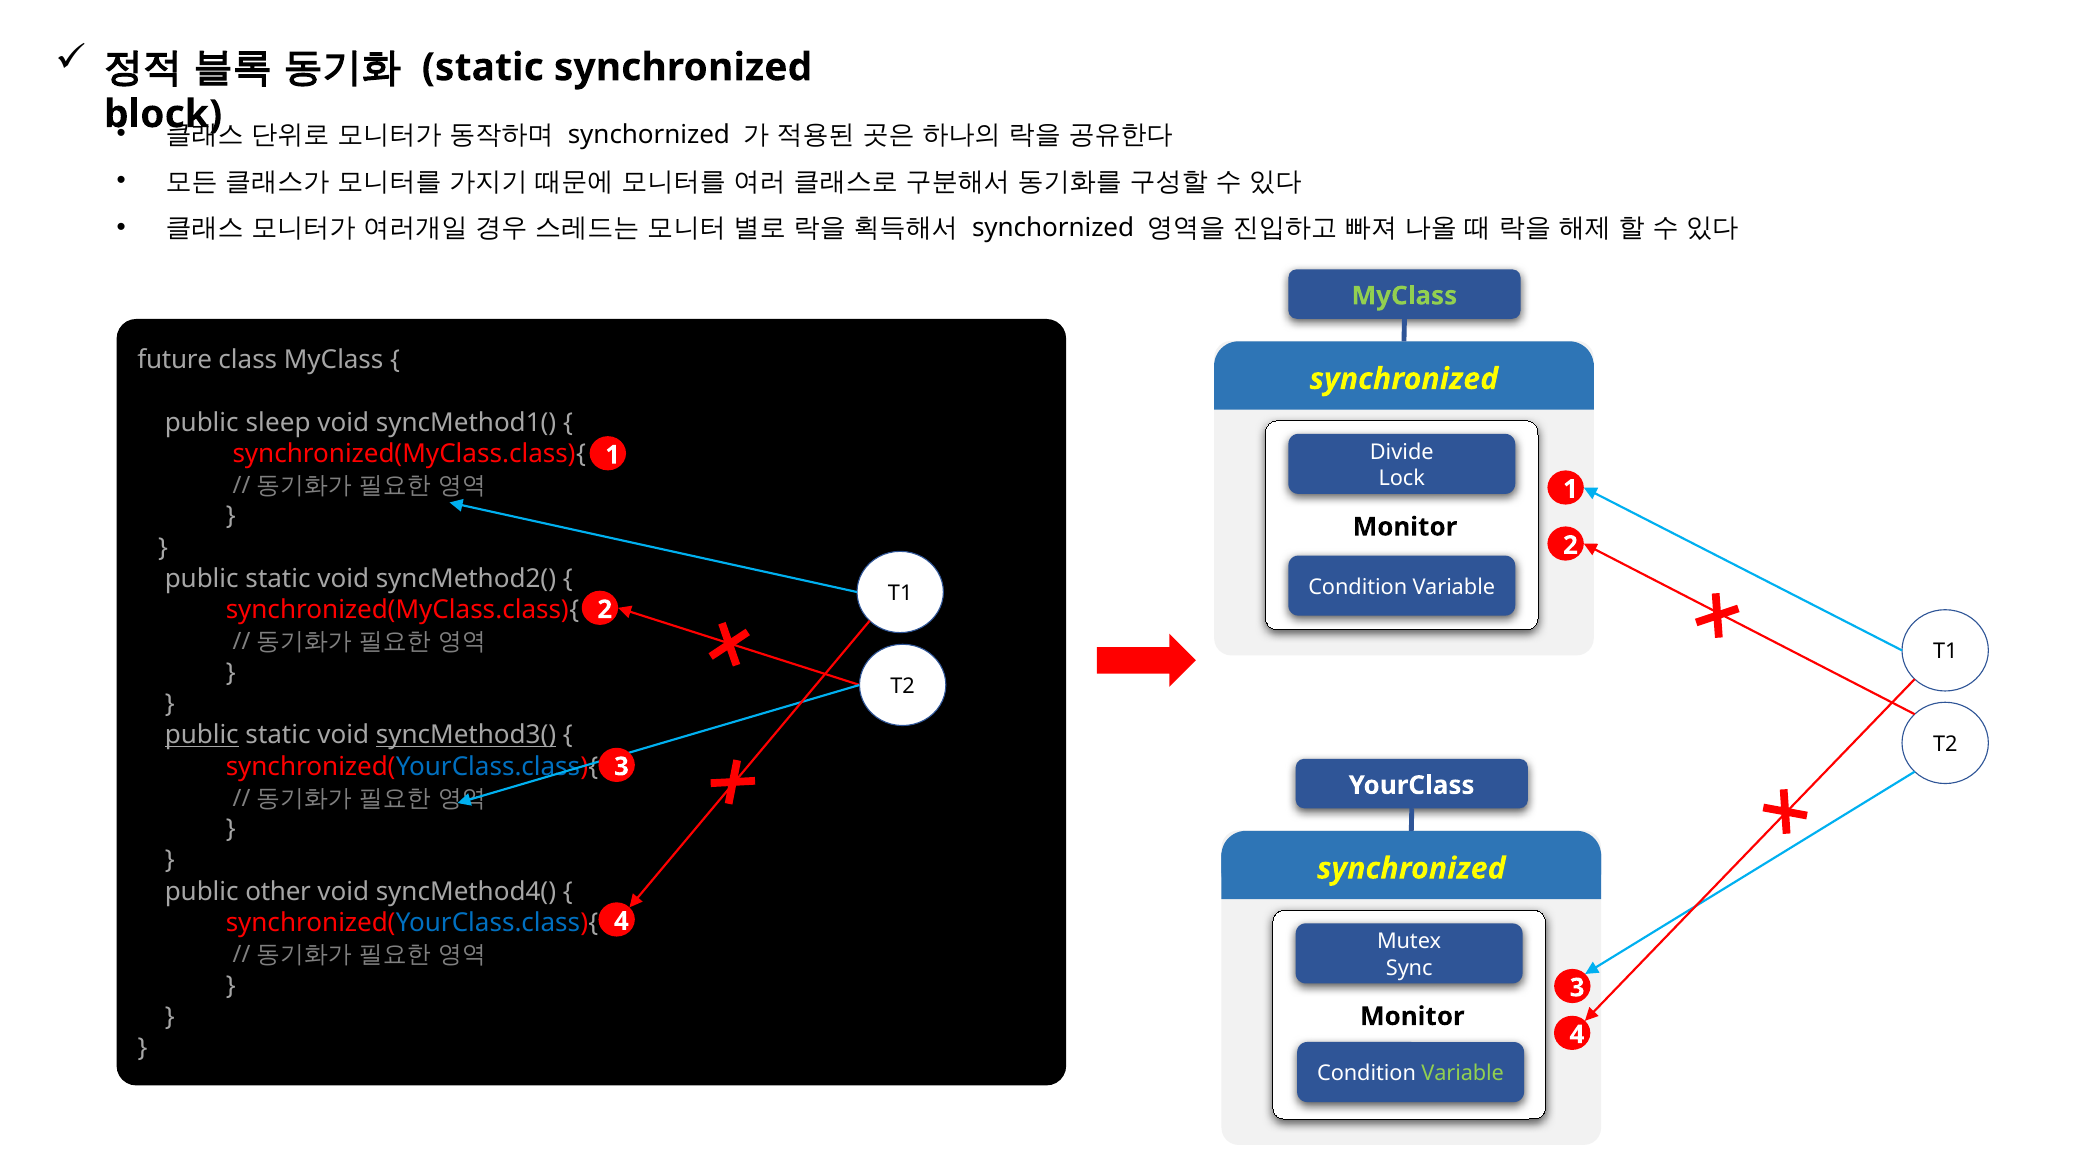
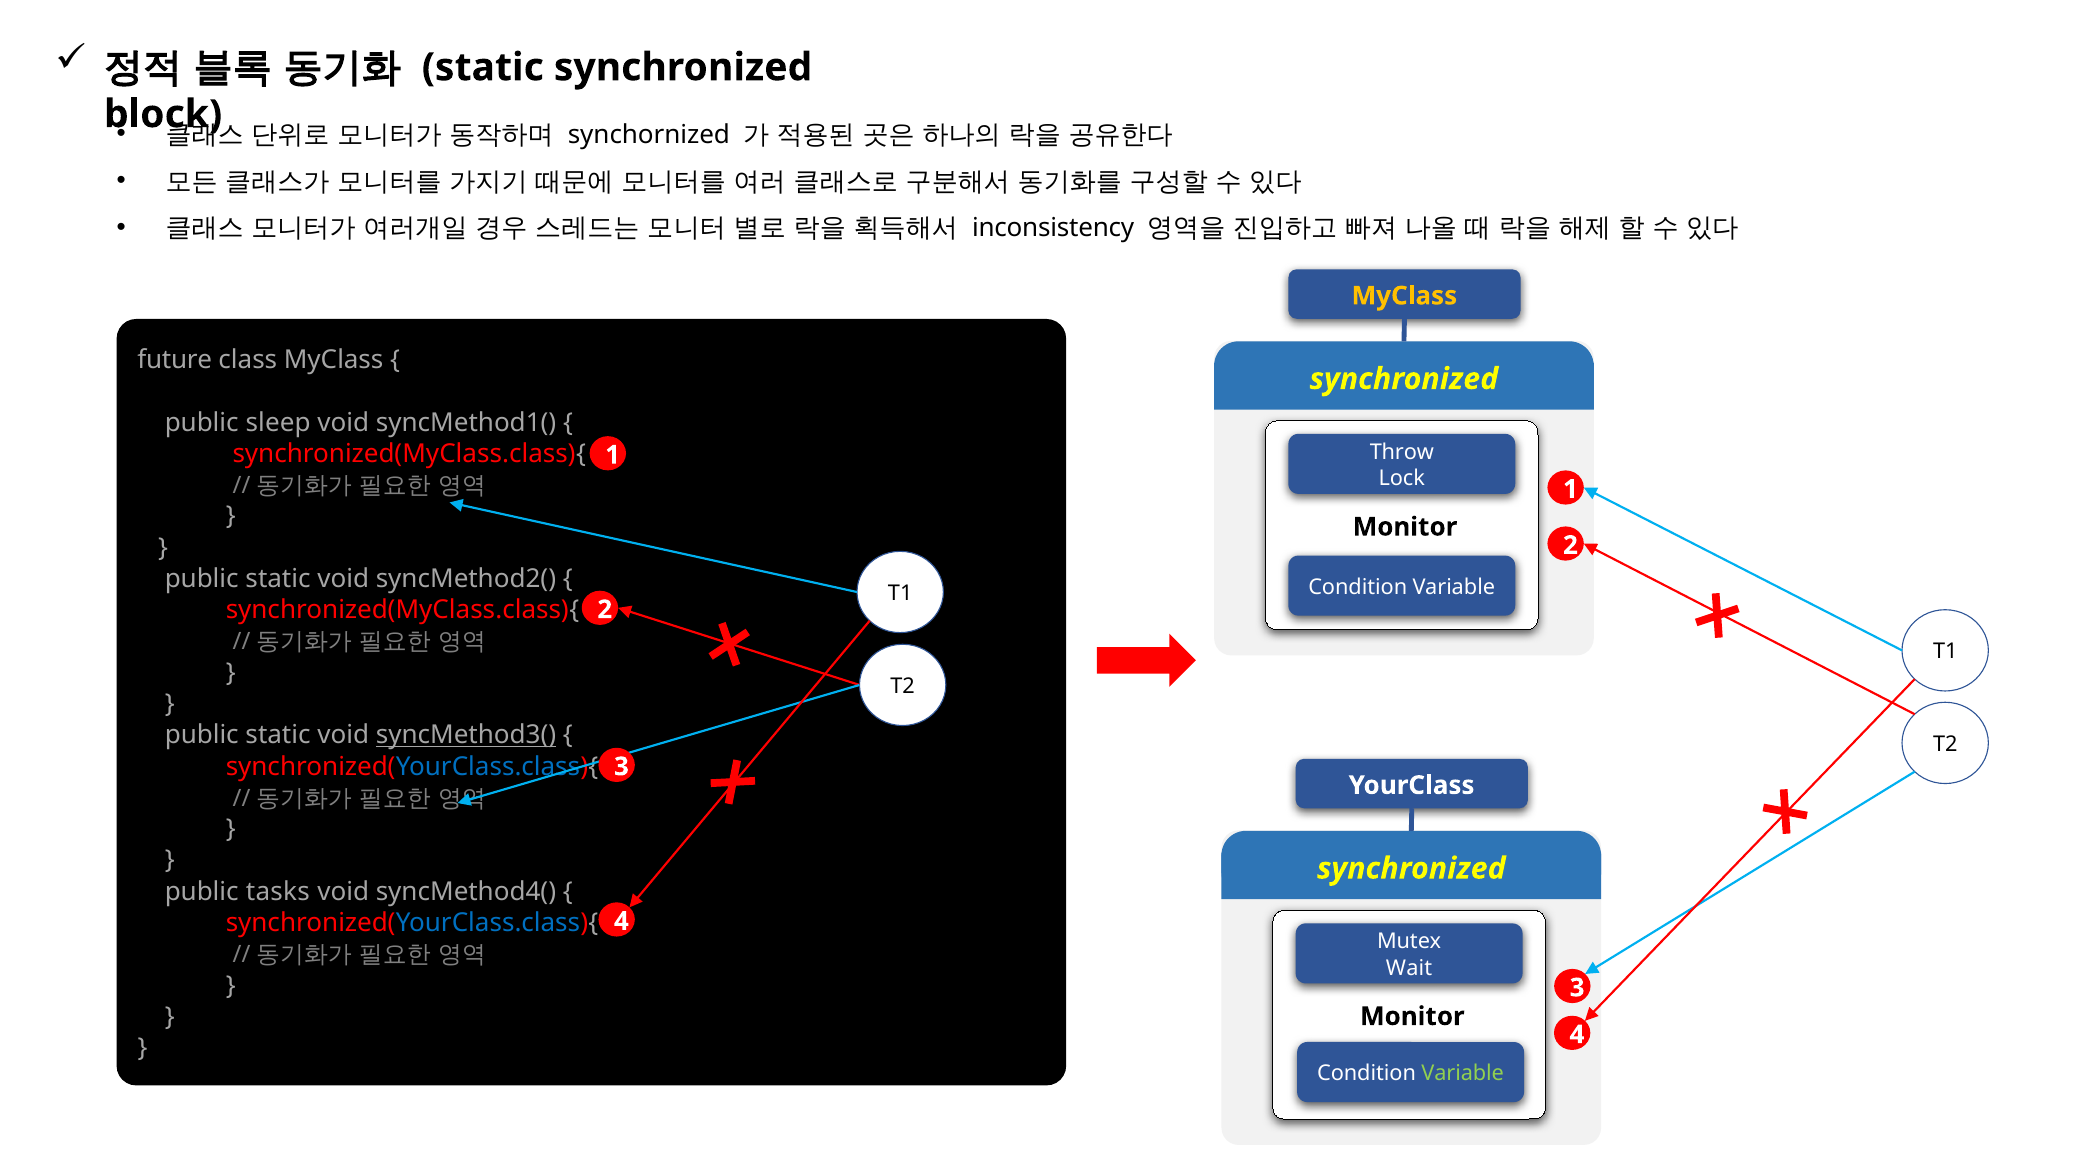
synchornized at (1053, 228): synchornized -> inconsistency
MyClass at (1404, 296) colour: light green -> yellow
Divide: Divide -> Throw
public at (202, 735) underline: present -> none
other: other -> tasks
Sync: Sync -> Wait
